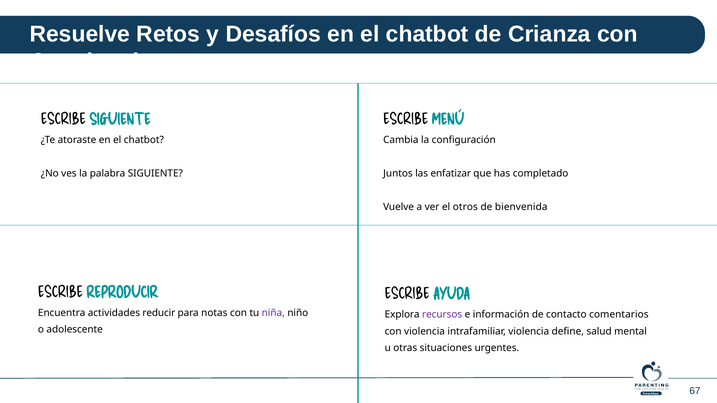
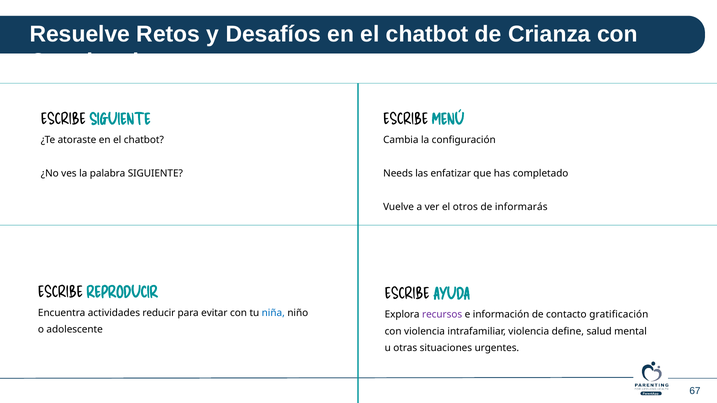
Juntos: Juntos -> Needs
bienvenida: bienvenida -> informarás
notas: notas -> evitar
niña colour: purple -> blue
comentarios: comentarios -> gratificación
